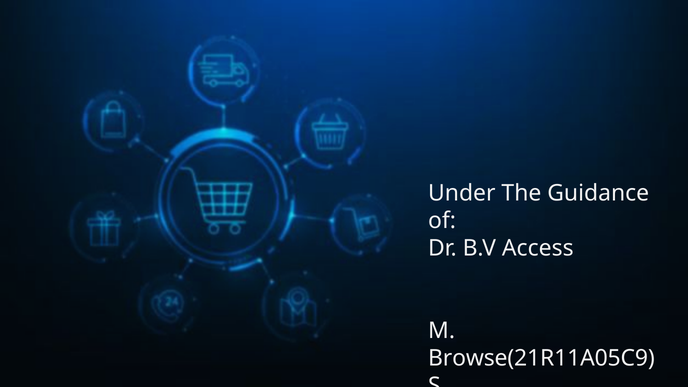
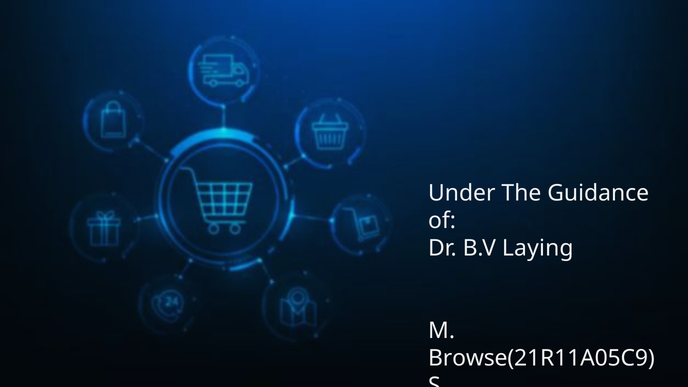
Access: Access -> Laying
